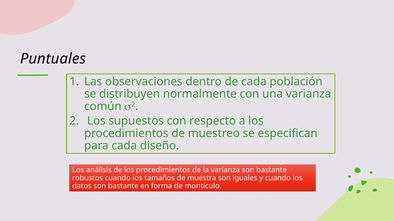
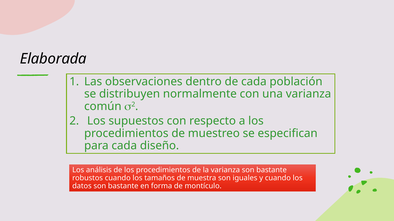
Puntuales: Puntuales -> Elaborada
